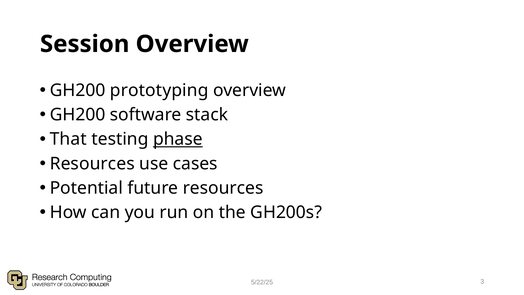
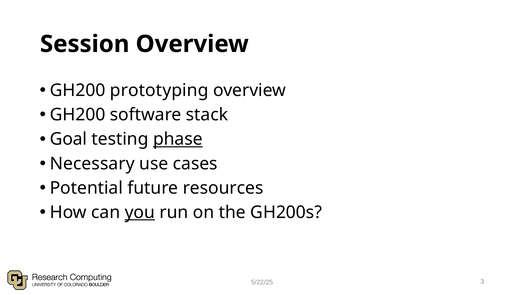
That: That -> Goal
Resources at (92, 163): Resources -> Necessary
you underline: none -> present
